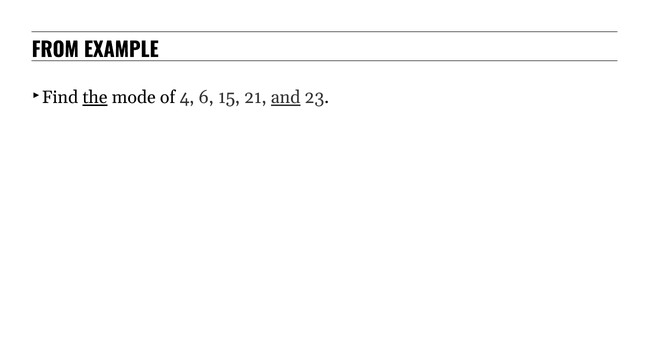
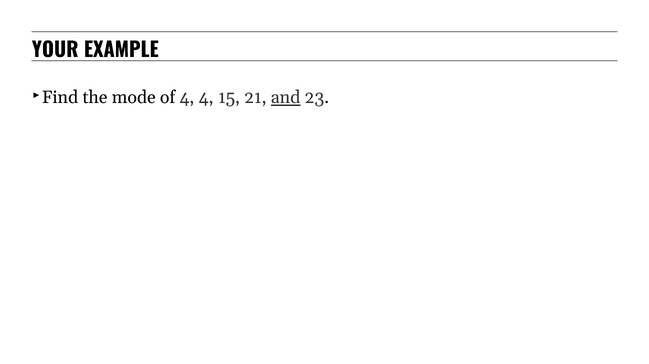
FROM: FROM -> YOUR
the underline: present -> none
4 6: 6 -> 4
